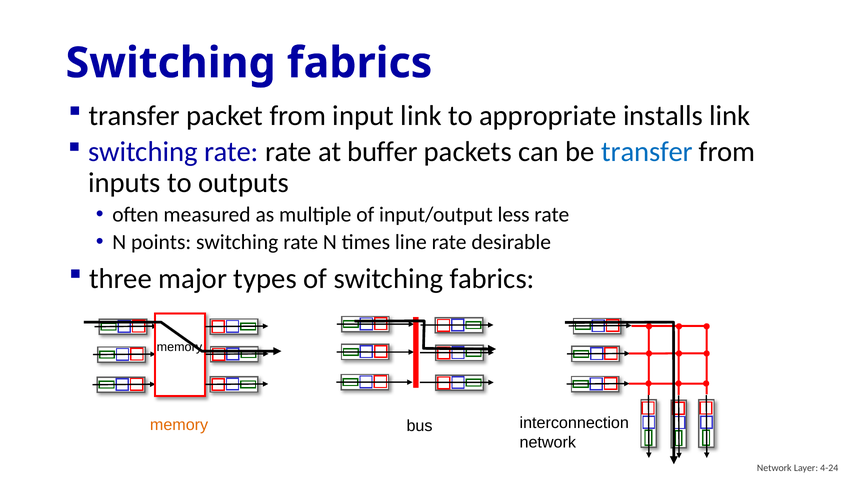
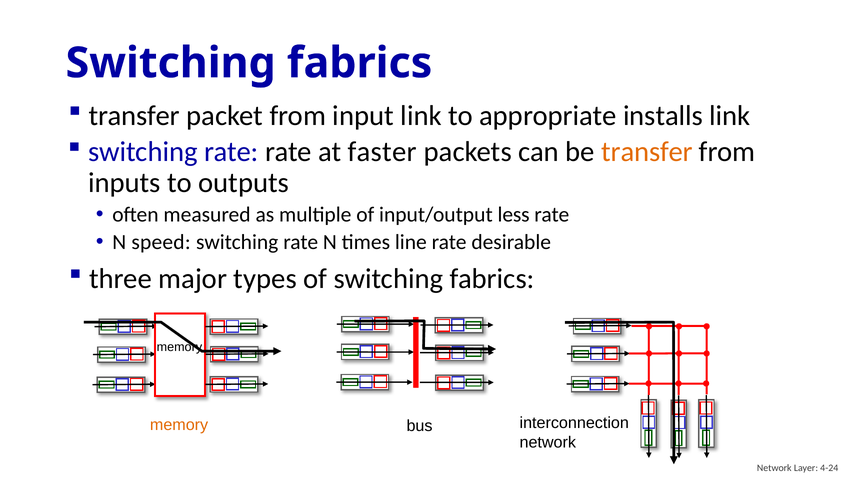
buffer: buffer -> faster
transfer at (647, 152) colour: blue -> orange
points: points -> speed
